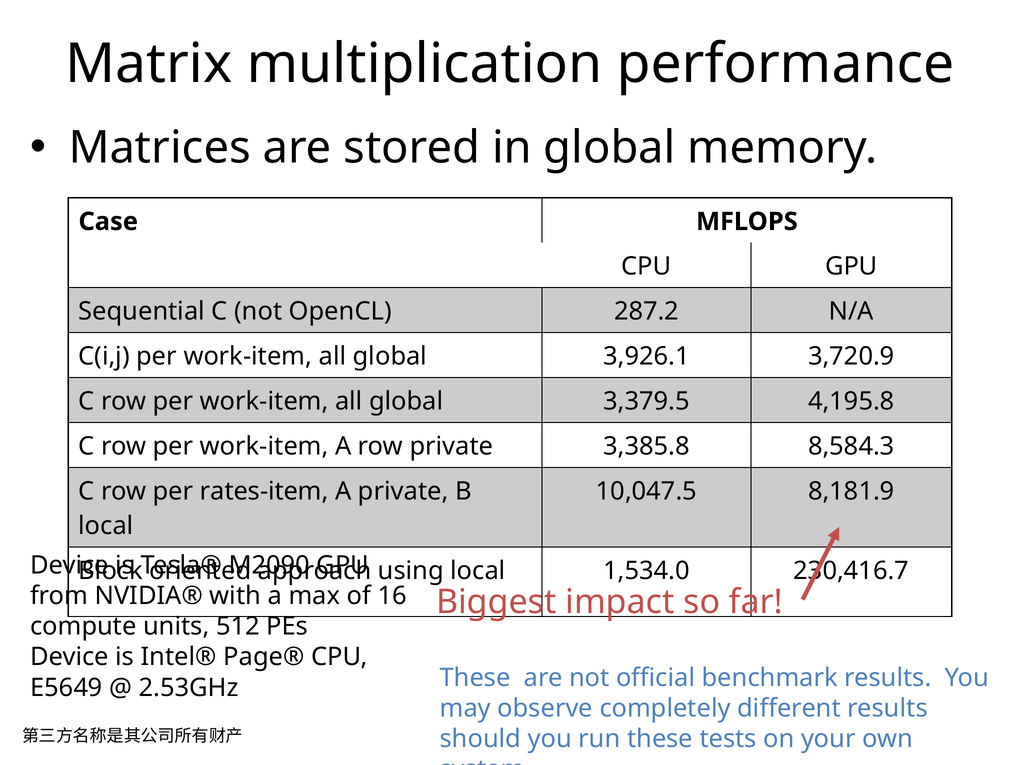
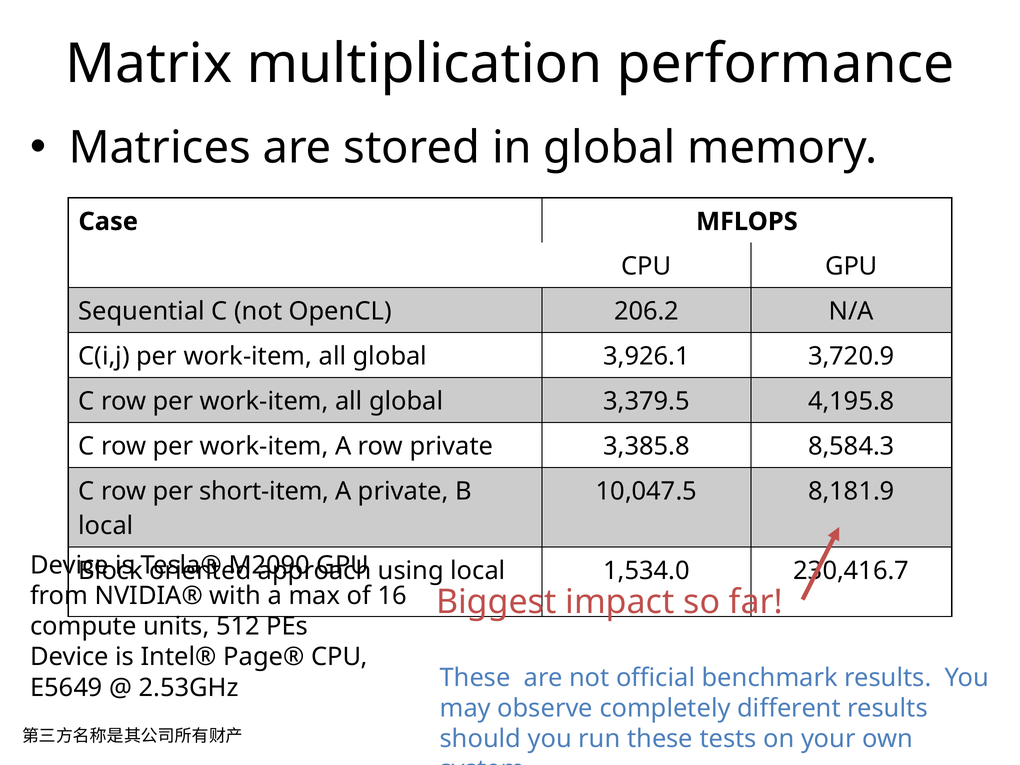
287.2: 287.2 -> 206.2
rates-item: rates-item -> short-item
